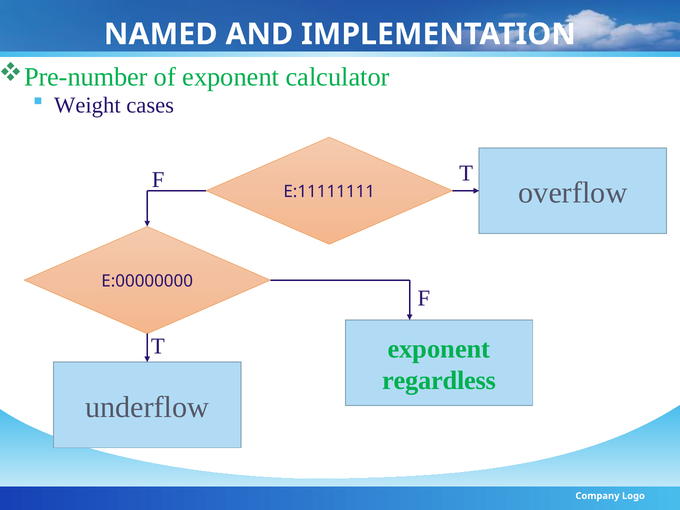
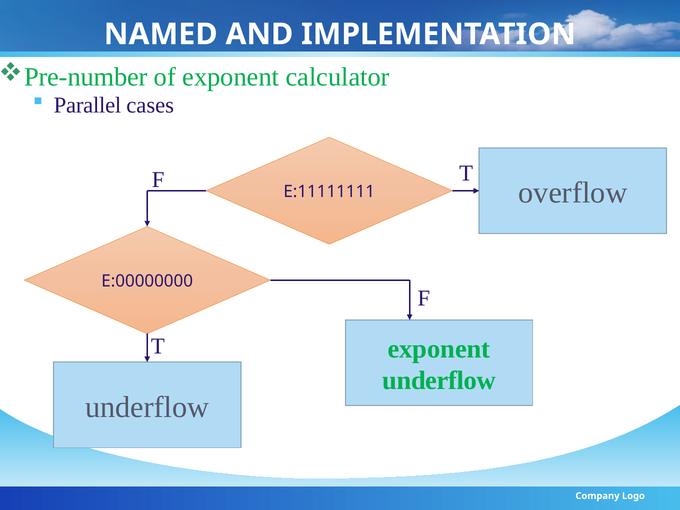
Weight: Weight -> Parallel
regardless at (439, 381): regardless -> underflow
